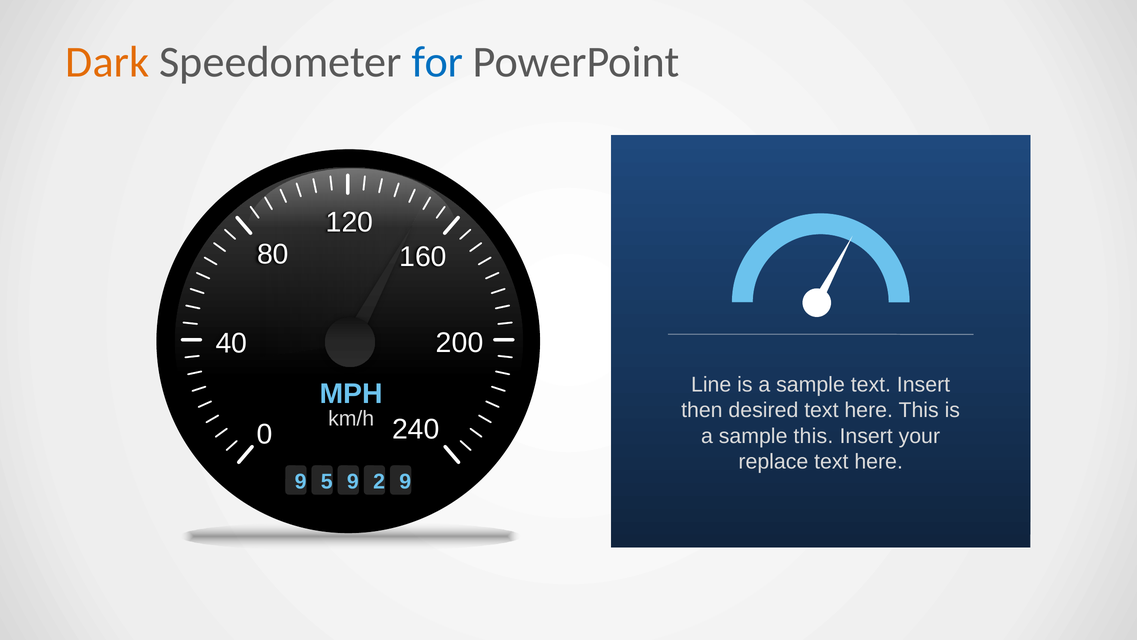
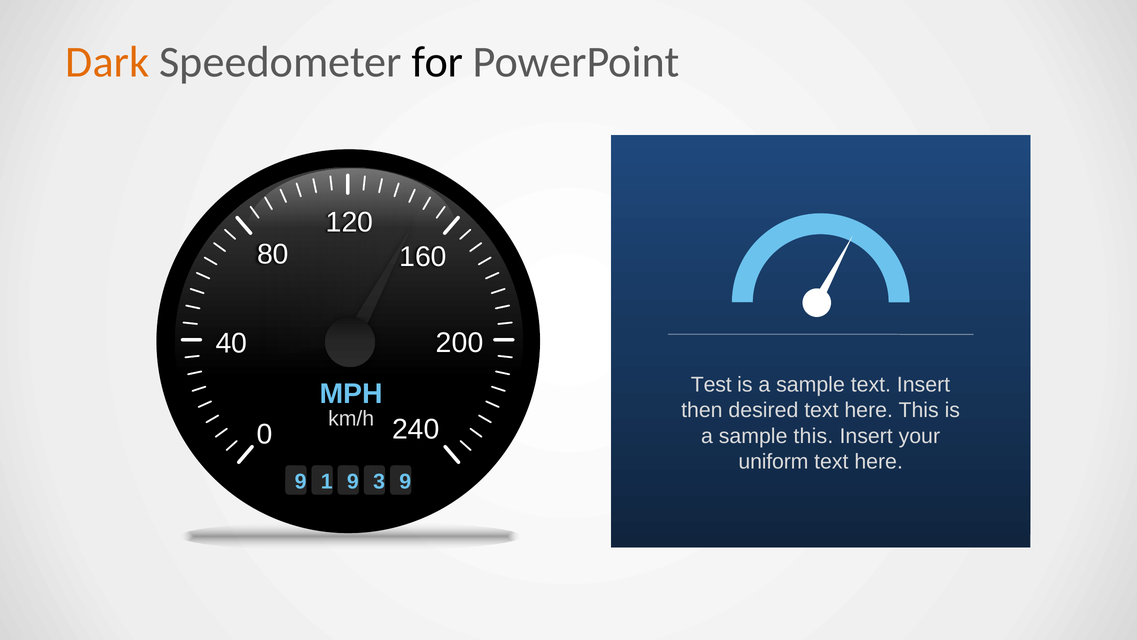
for colour: blue -> black
Line: Line -> Test
replace: replace -> uniform
5: 5 -> 1
2: 2 -> 3
